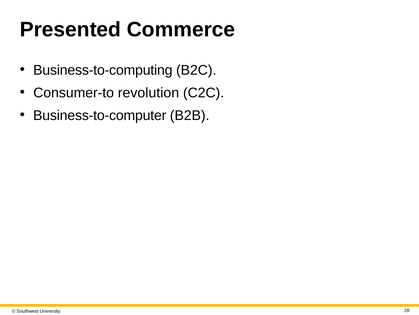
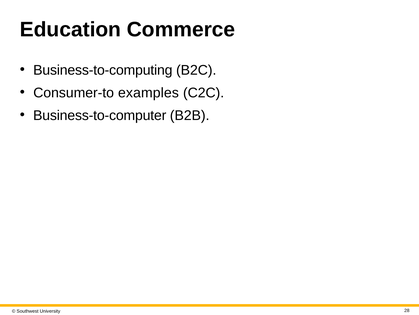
Presented: Presented -> Education
revolution: revolution -> examples
